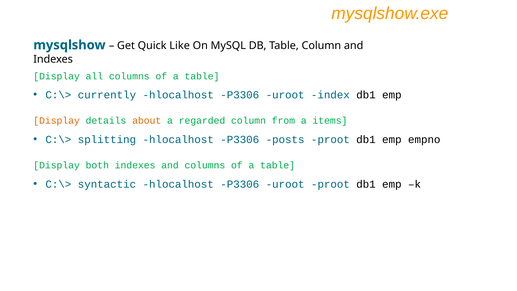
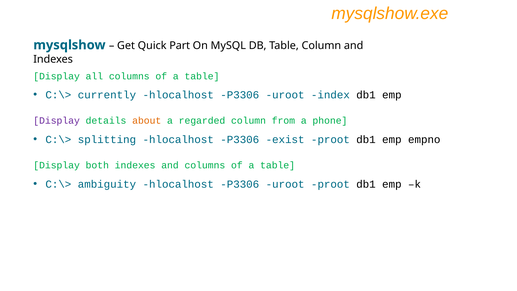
Like: Like -> Part
Display at (57, 121) colour: orange -> purple
items: items -> phone
posts: posts -> exist
syntactic: syntactic -> ambiguity
